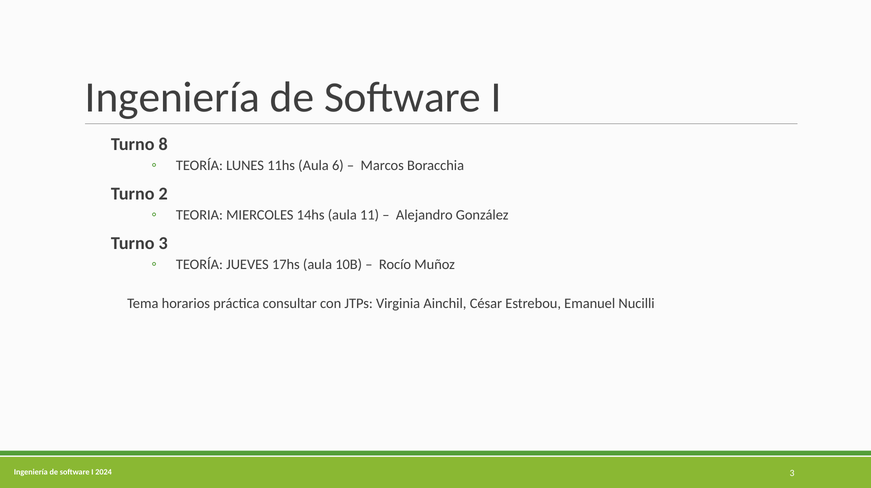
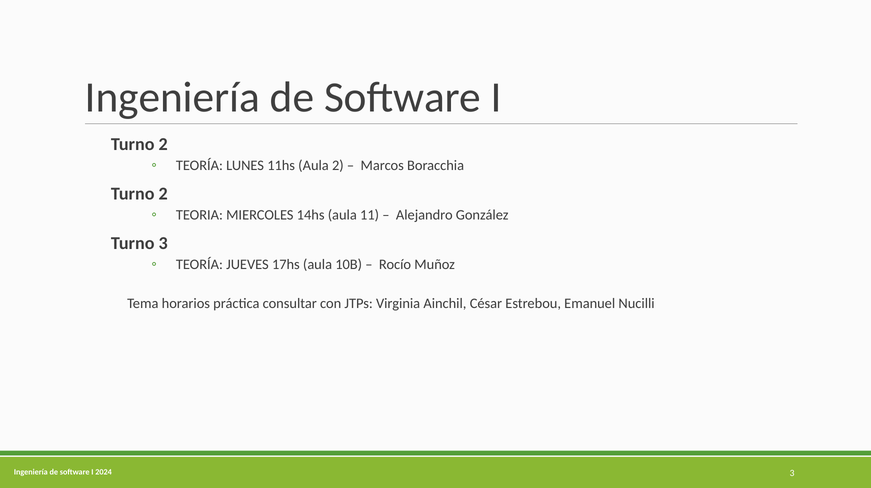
8 at (163, 144): 8 -> 2
Aula 6: 6 -> 2
